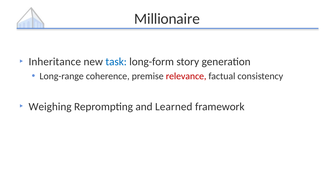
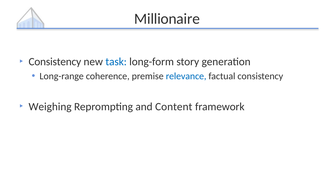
Inheritance at (55, 62): Inheritance -> Consistency
relevance colour: red -> blue
Learned: Learned -> Content
